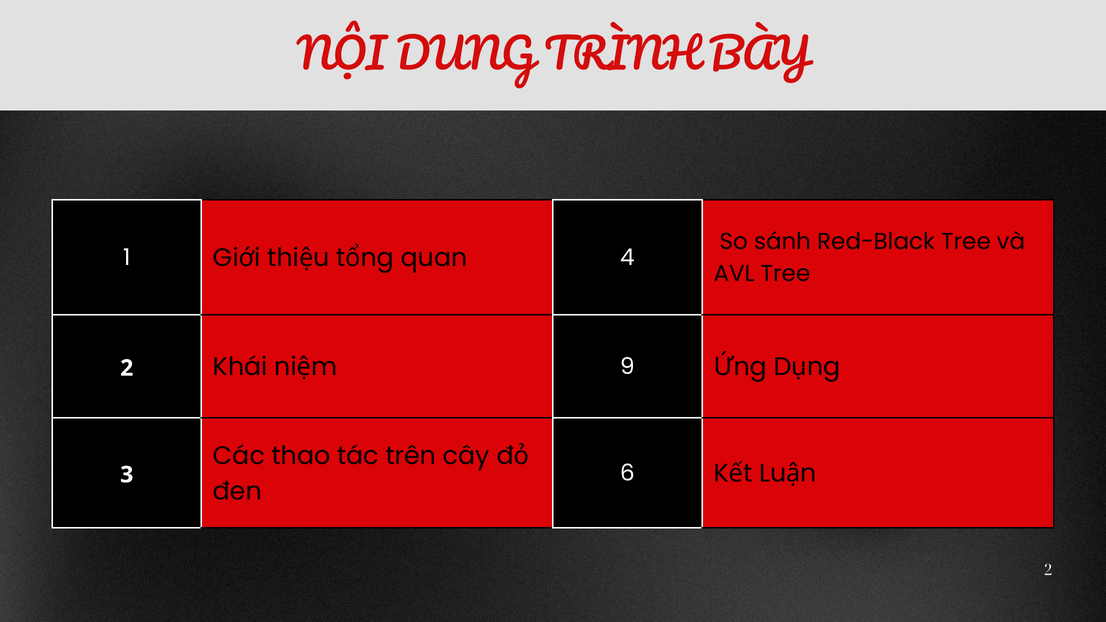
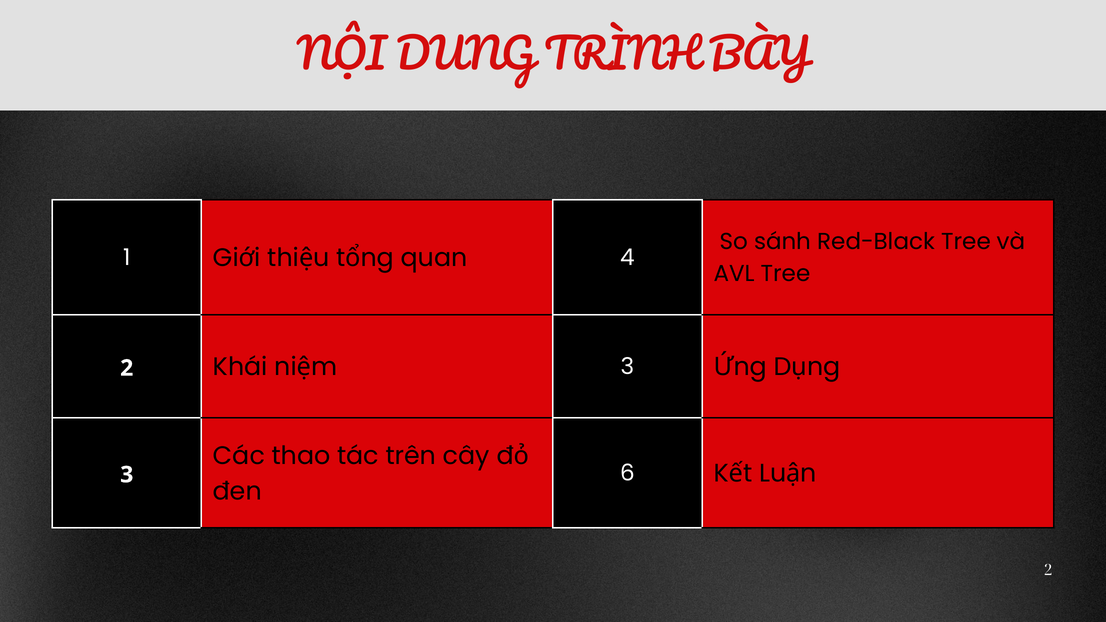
9 at (628, 367): 9 -> 3
